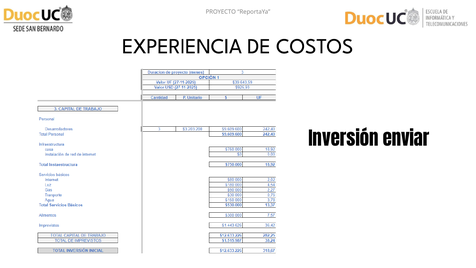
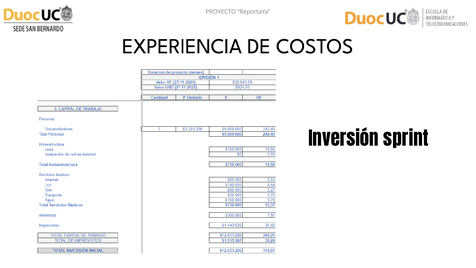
enviar: enviar -> sprint
